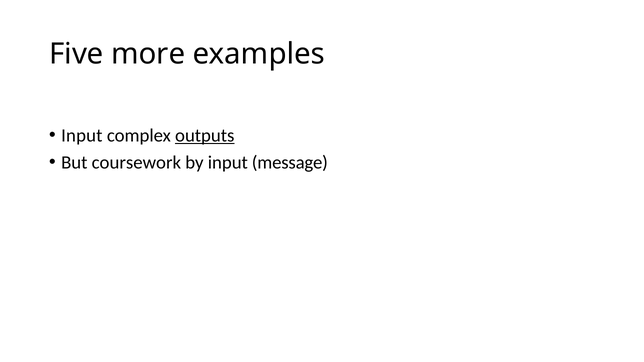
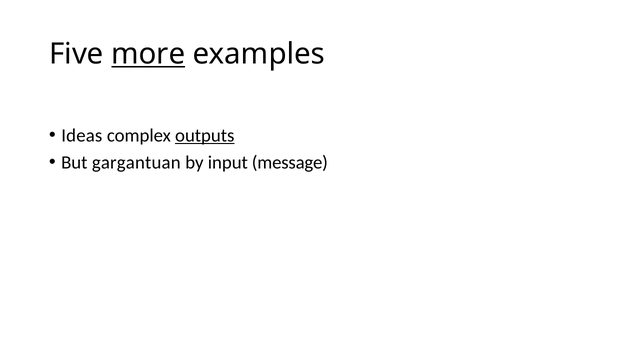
more underline: none -> present
Input at (82, 135): Input -> Ideas
coursework: coursework -> gargantuan
